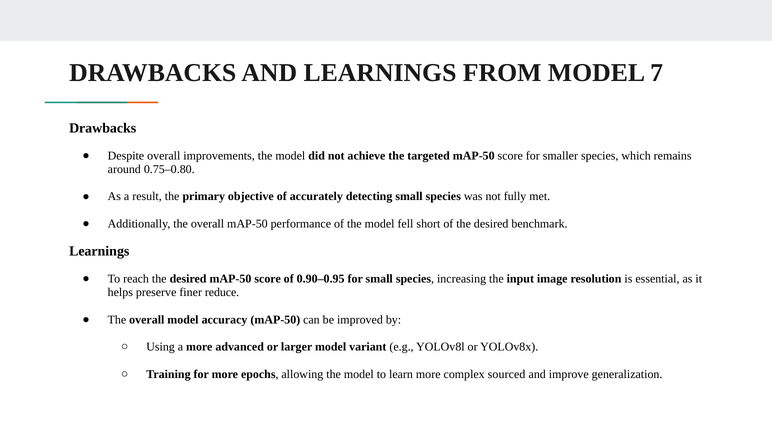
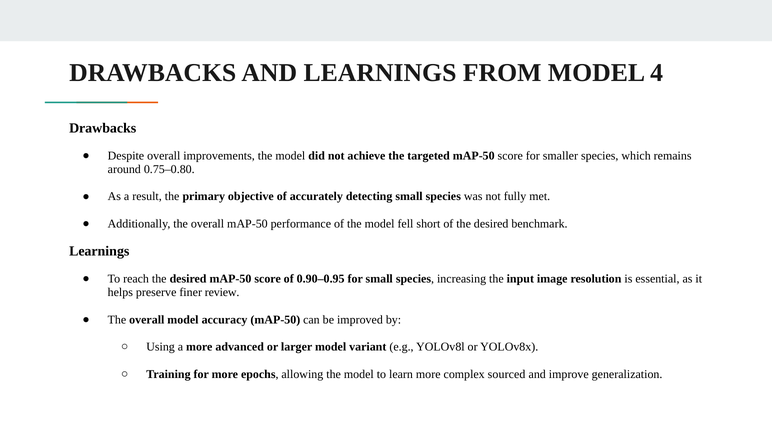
7: 7 -> 4
reduce: reduce -> review
